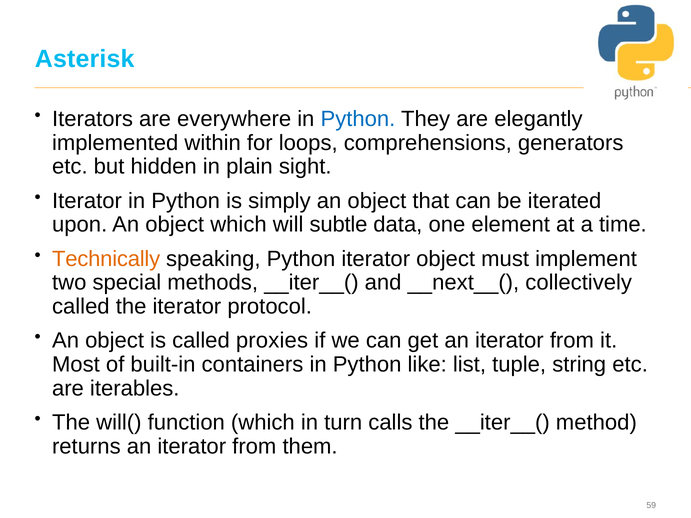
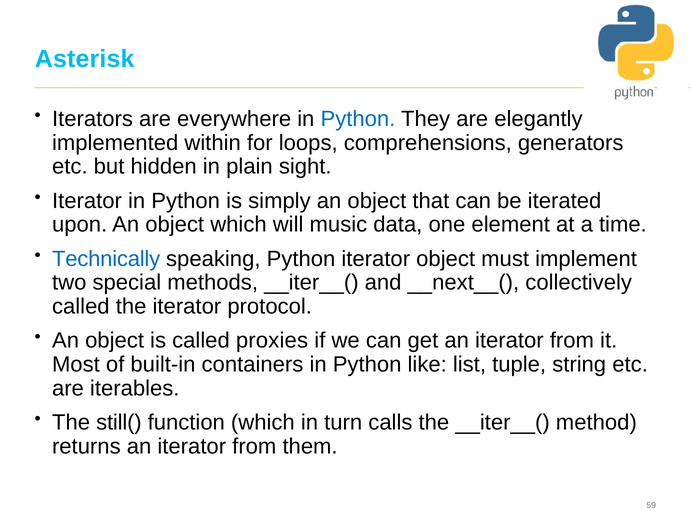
subtle: subtle -> music
Technically colour: orange -> blue
will(: will( -> still(
